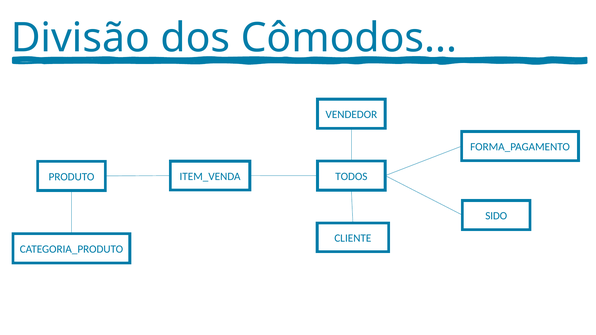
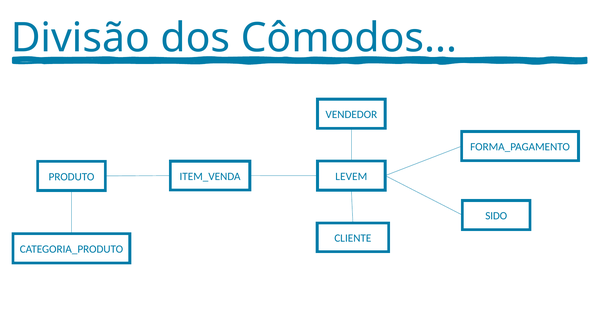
TODOS: TODOS -> LEVEM
